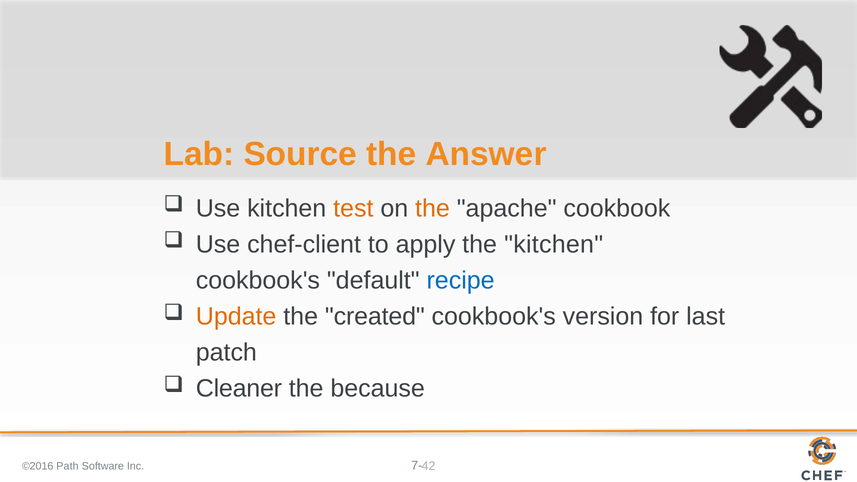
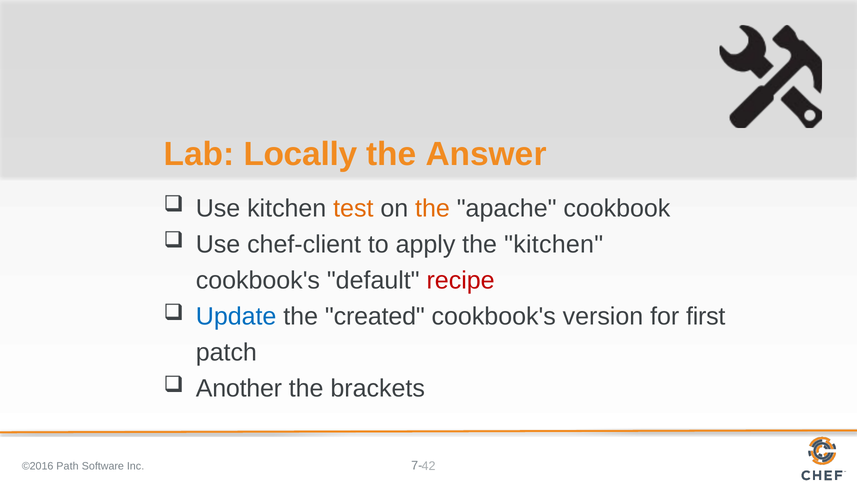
Source: Source -> Locally
recipe colour: blue -> red
Update colour: orange -> blue
last: last -> first
Cleaner: Cleaner -> Another
because: because -> brackets
